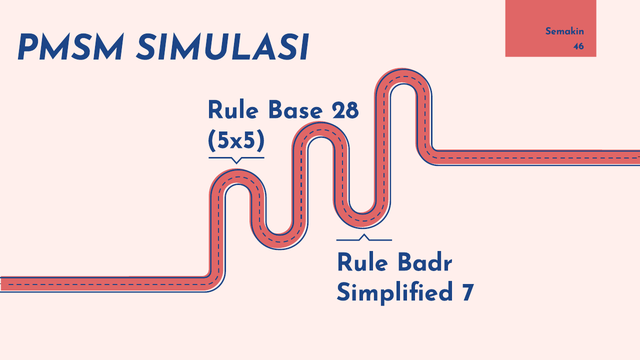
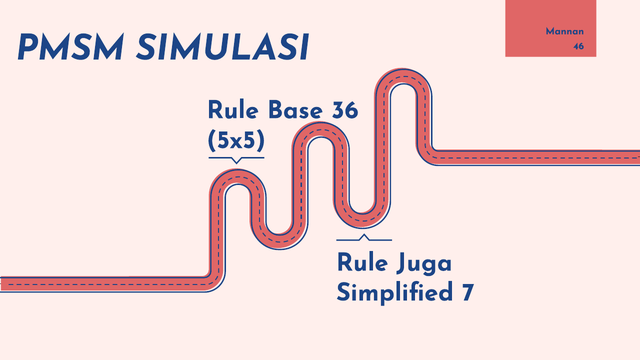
Semakin: Semakin -> Mannan
28: 28 -> 36
Badr: Badr -> Juga
